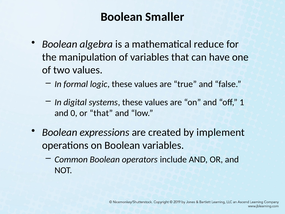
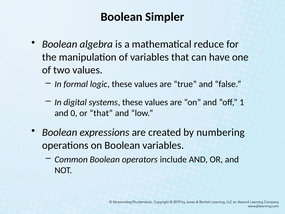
Smaller: Smaller -> Simpler
implement: implement -> numbering
